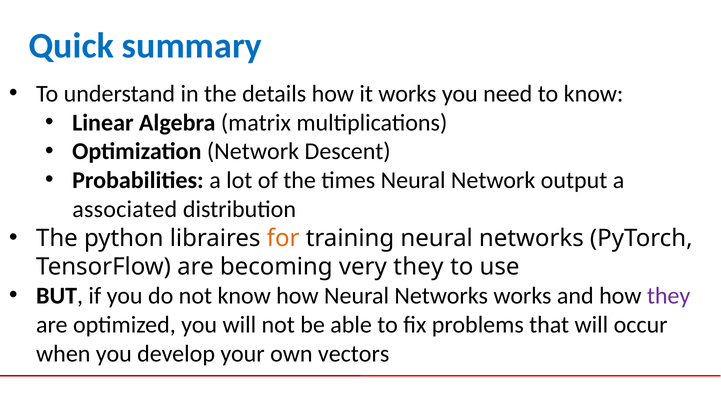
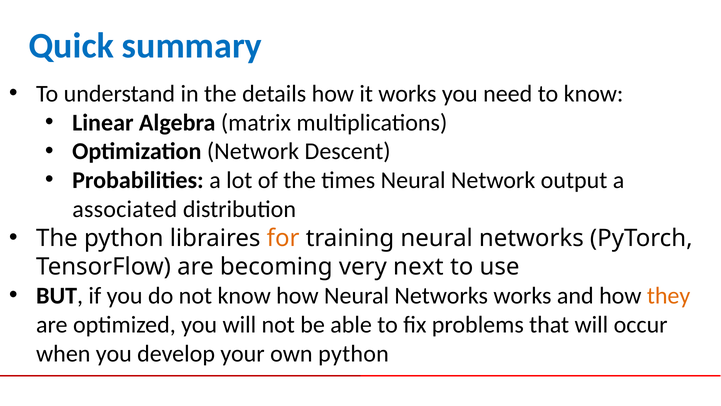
very they: they -> next
they at (669, 296) colour: purple -> orange
own vectors: vectors -> python
